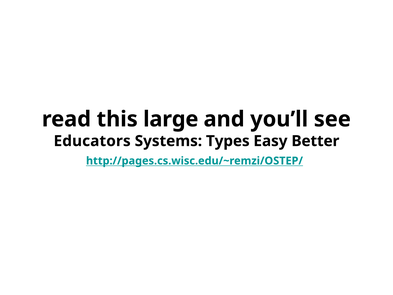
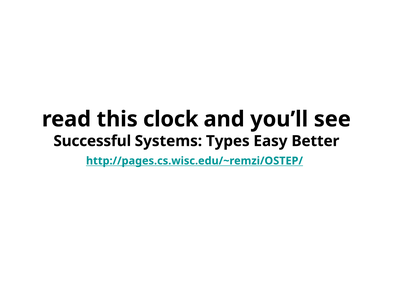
large: large -> clock
Educators: Educators -> Successful
